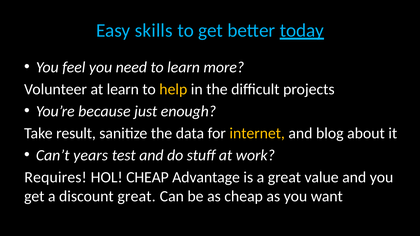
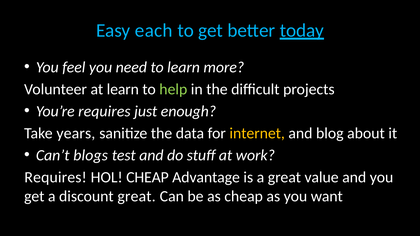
skills: skills -> each
help colour: yellow -> light green
You’re because: because -> requires
result: result -> years
years: years -> blogs
